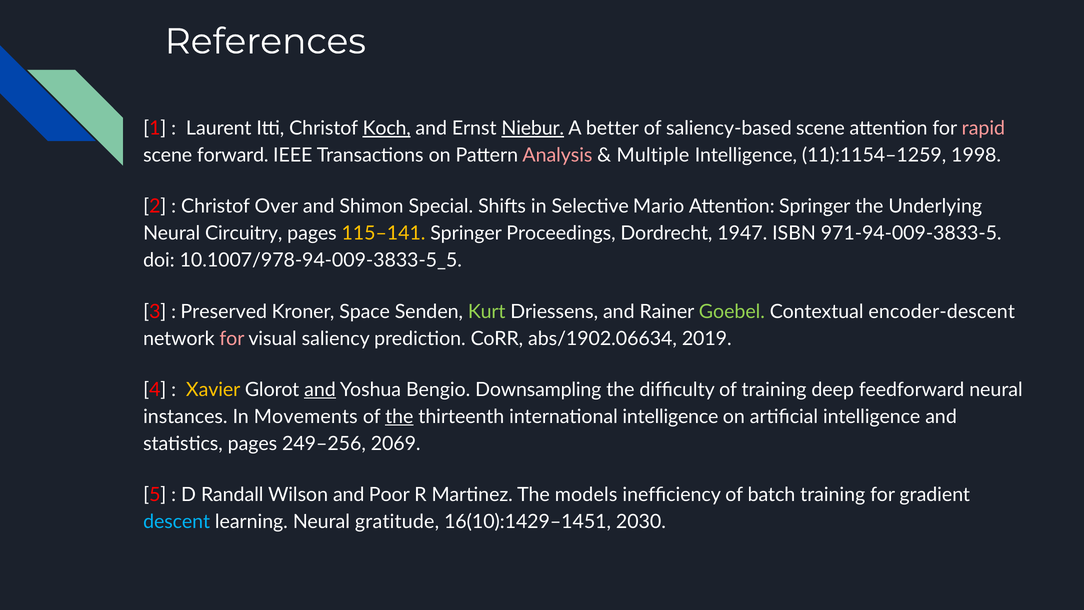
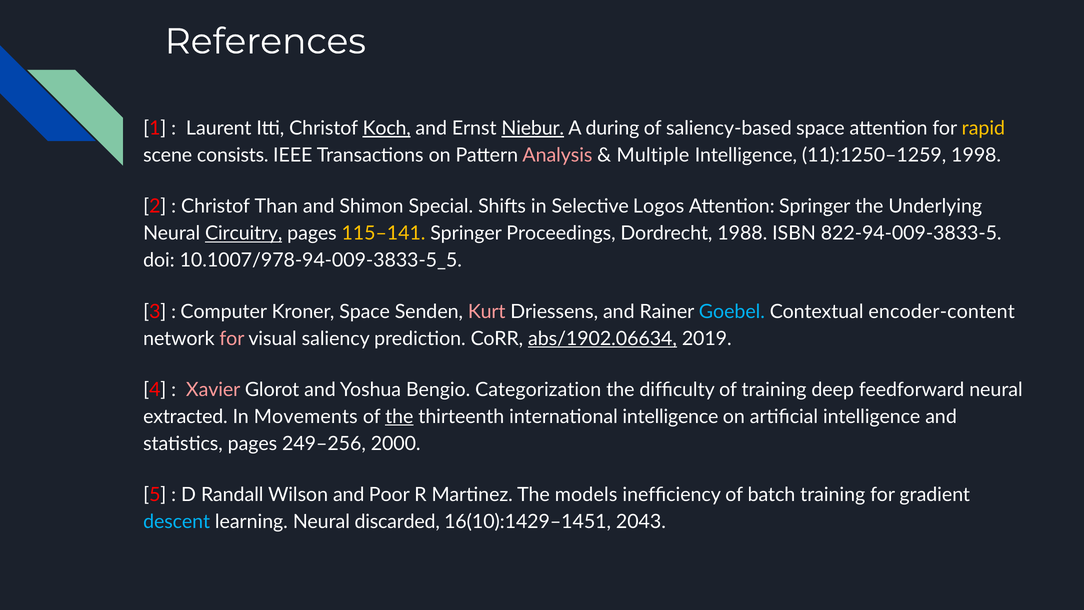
better: better -> during
saliency-based scene: scene -> space
rapid colour: pink -> yellow
forward: forward -> consists
11):1154–1259: 11):1154–1259 -> 11):1250–1259
Over: Over -> Than
Mario: Mario -> Logos
Circuitry underline: none -> present
1947: 1947 -> 1988
971-94-009-3833-5: 971-94-009-3833-5 -> 822-94-009-3833-5
Preserved: Preserved -> Computer
Kurt colour: light green -> pink
Goebel colour: light green -> light blue
encoder-descent: encoder-descent -> encoder-content
abs/1902.06634 underline: none -> present
Xavier colour: yellow -> pink
and at (320, 390) underline: present -> none
Downsampling: Downsampling -> Categorization
instances: instances -> extracted
2069: 2069 -> 2000
gratitude: gratitude -> discarded
2030: 2030 -> 2043
